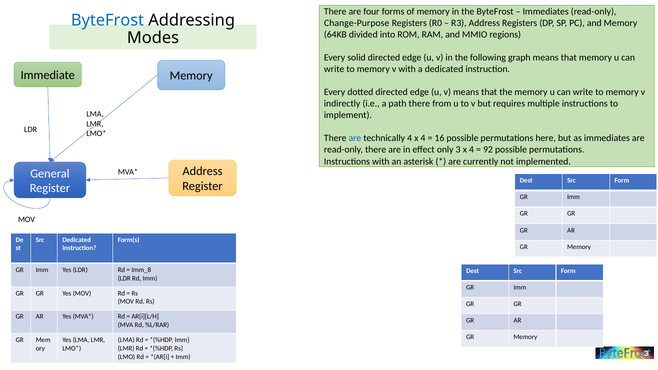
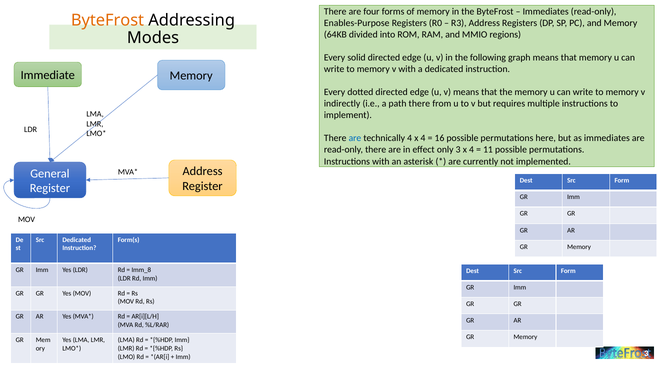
ByteFrost at (107, 20) colour: blue -> orange
Change-Purpose: Change-Purpose -> Enables-Purpose
92: 92 -> 11
